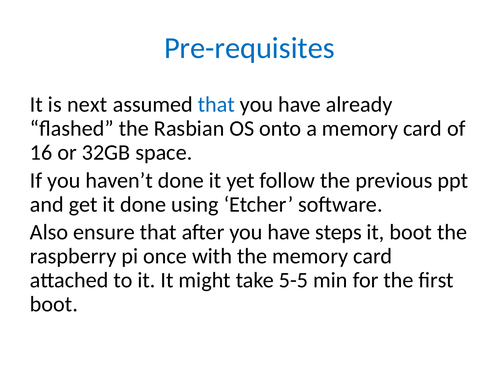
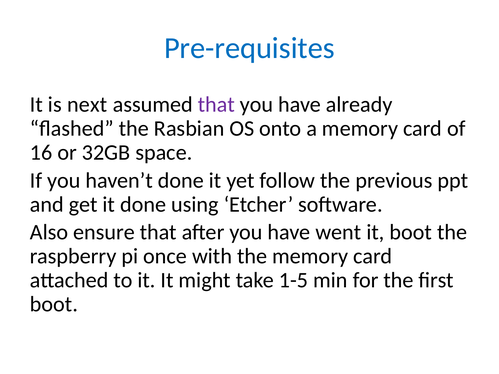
that at (216, 105) colour: blue -> purple
steps: steps -> went
5-5: 5-5 -> 1-5
